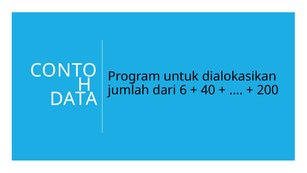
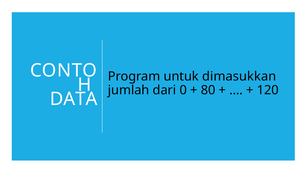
dialokasikan: dialokasikan -> dimasukkan
6: 6 -> 0
40: 40 -> 80
200: 200 -> 120
